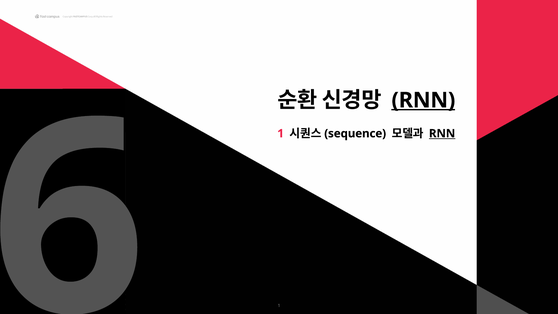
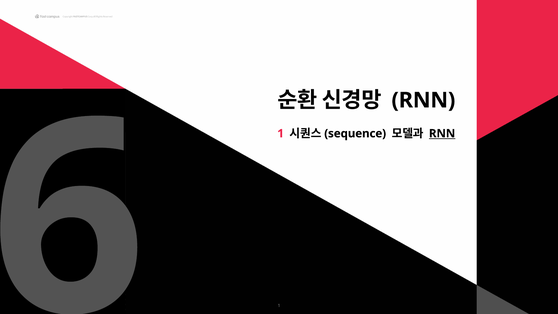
RNN at (423, 100) underline: present -> none
